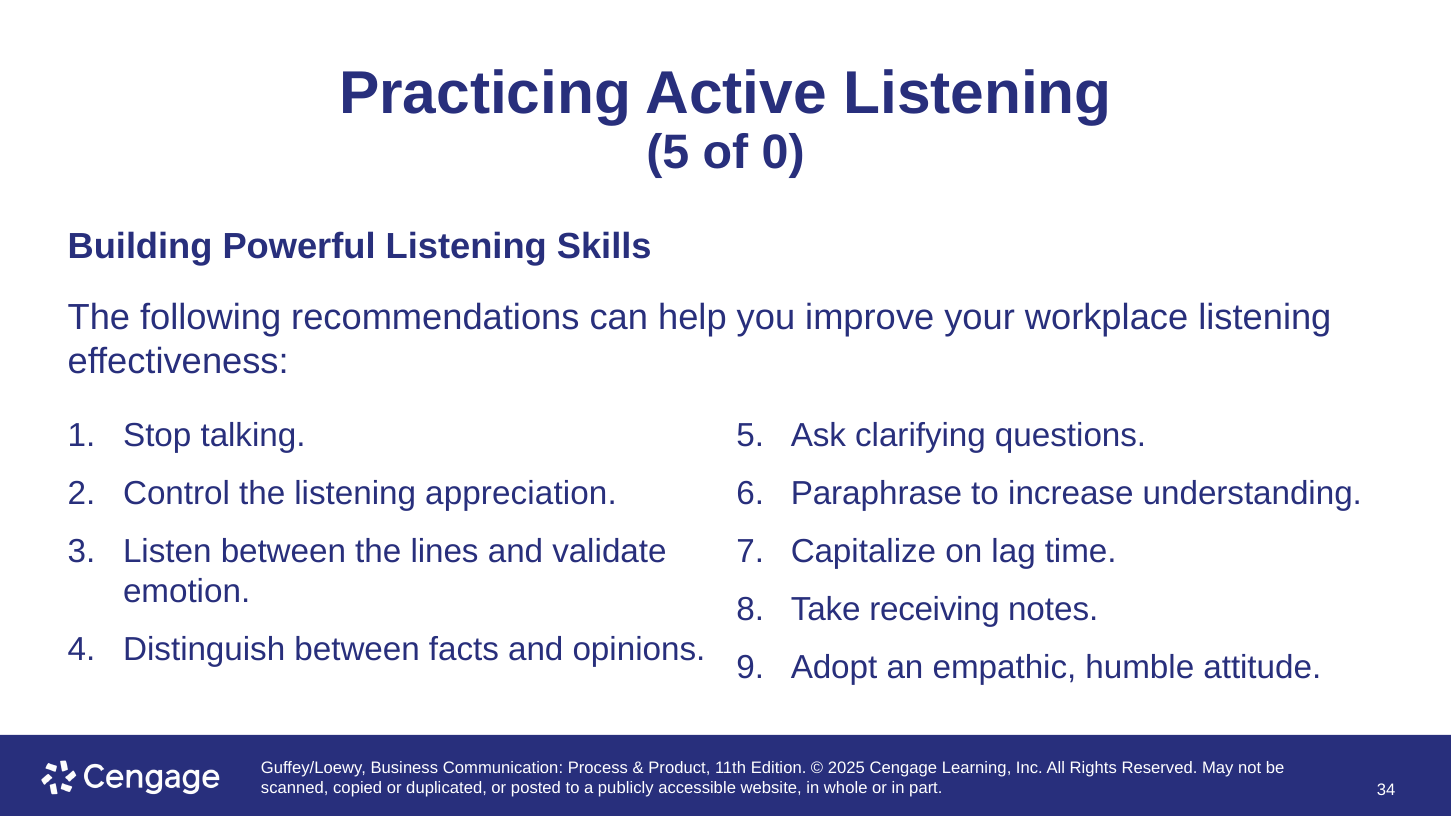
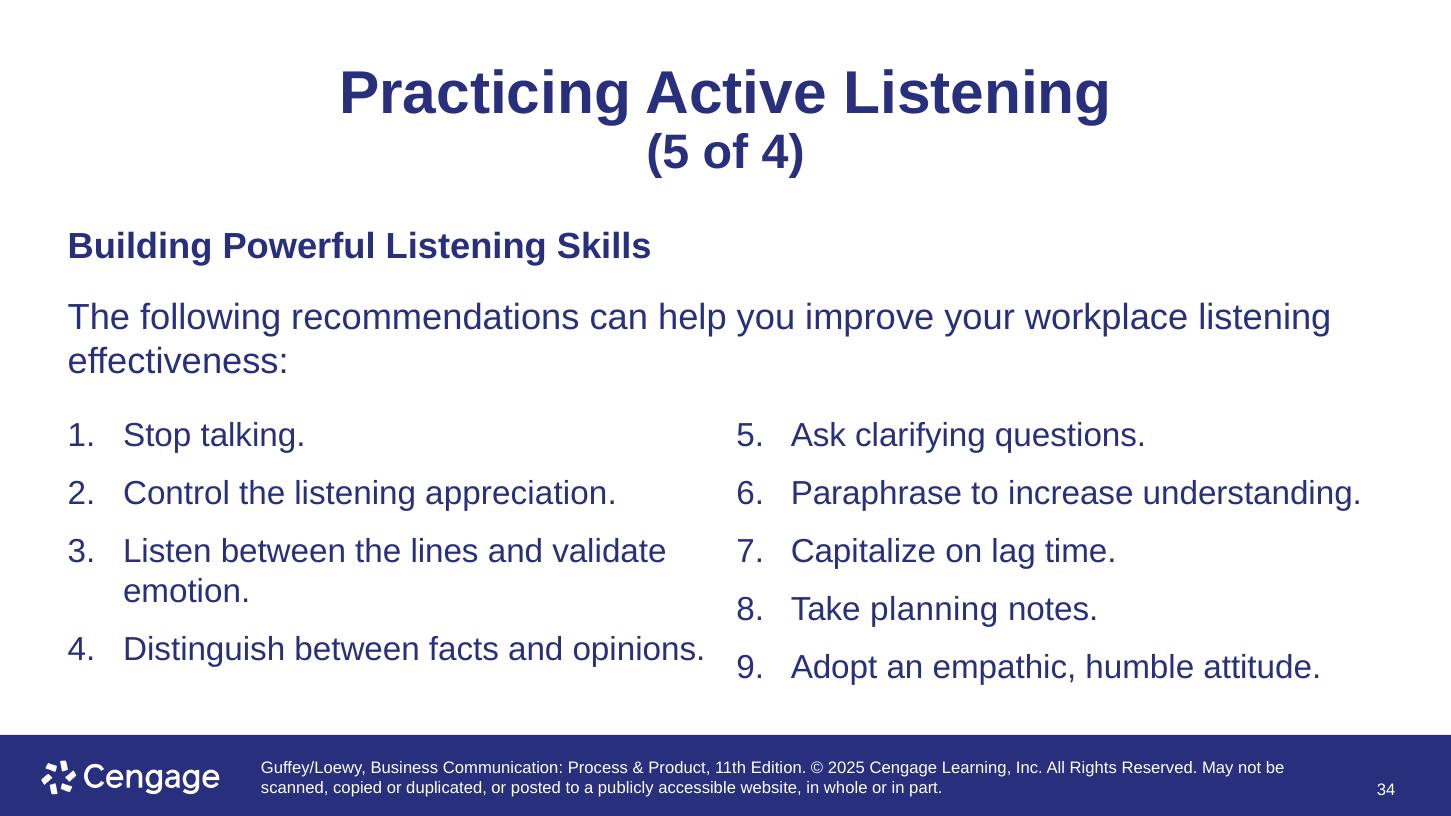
of 0: 0 -> 4
receiving: receiving -> planning
